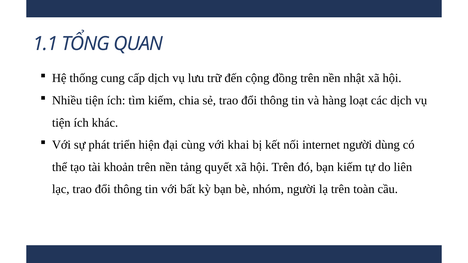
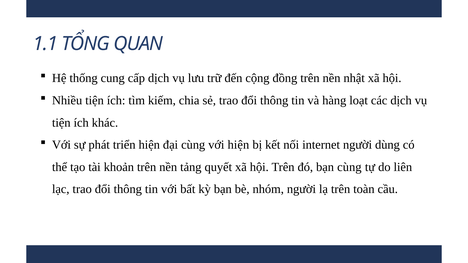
với khai: khai -> hiện
bạn kiếm: kiếm -> cùng
